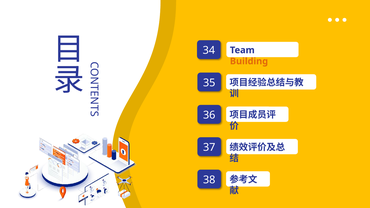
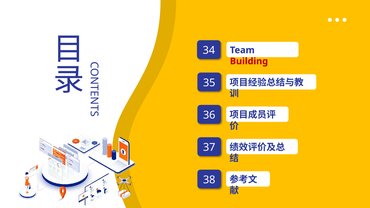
Building colour: orange -> red
